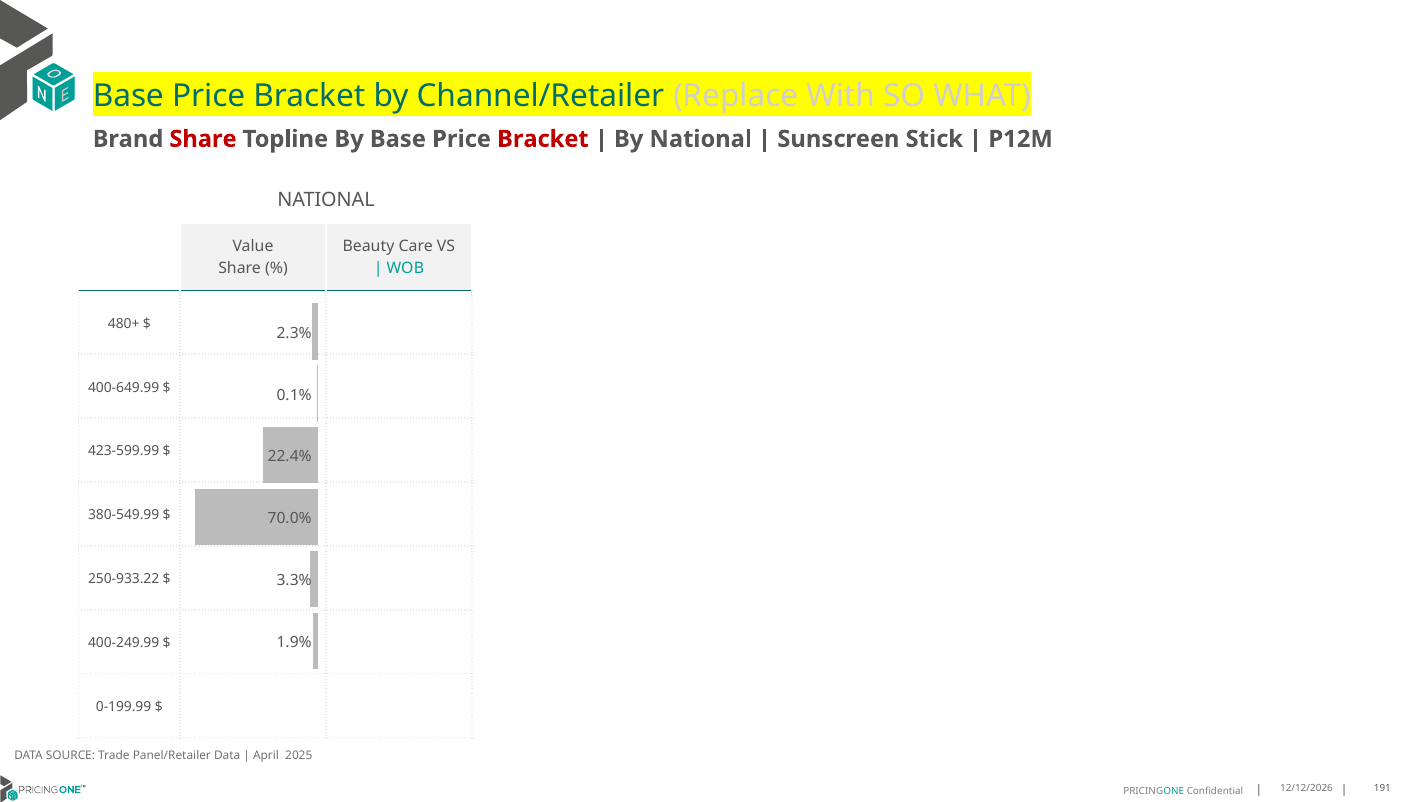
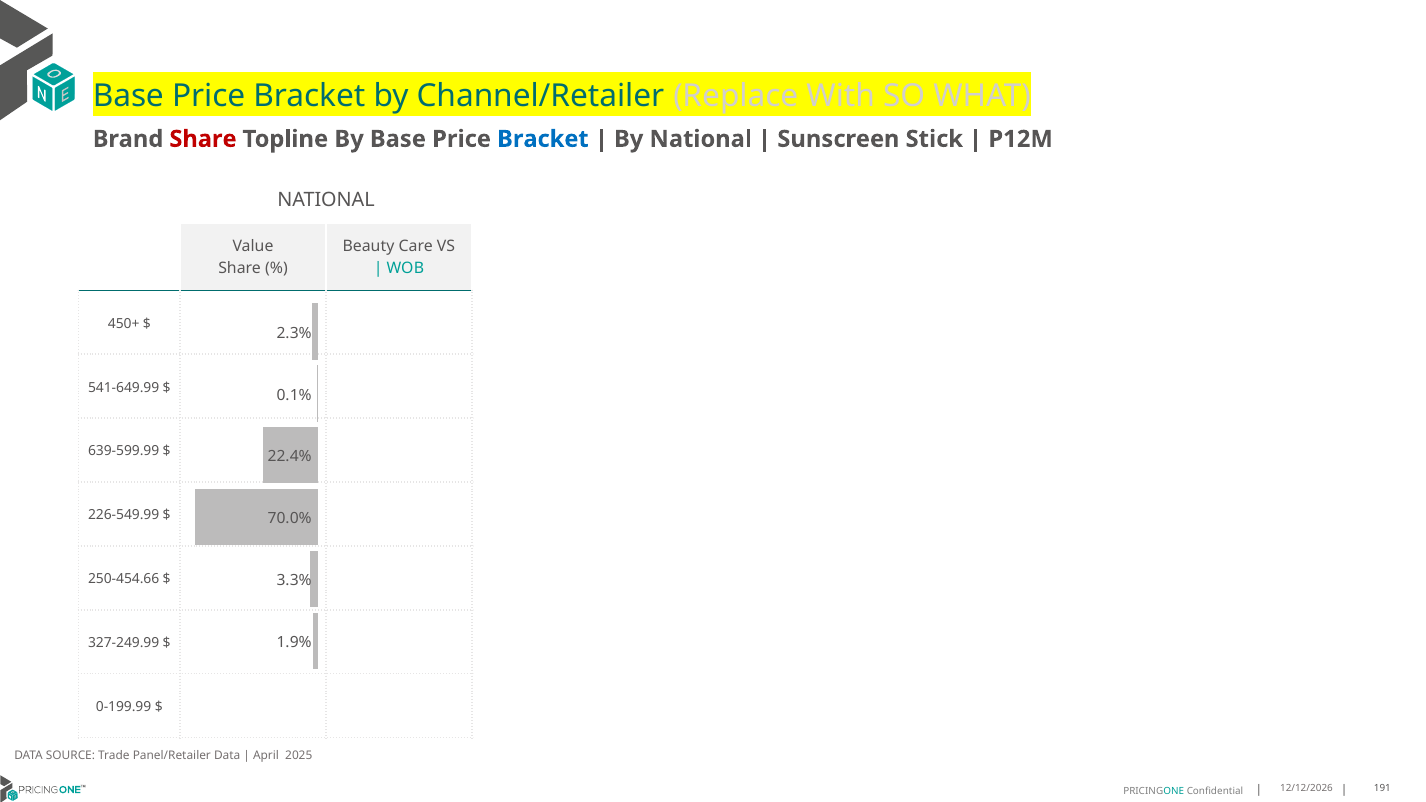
Bracket at (543, 139) colour: red -> blue
480+: 480+ -> 450+
400-649.99: 400-649.99 -> 541-649.99
423-599.99: 423-599.99 -> 639-599.99
380-549.99: 380-549.99 -> 226-549.99
250-933.22: 250-933.22 -> 250-454.66
400-249.99: 400-249.99 -> 327-249.99
